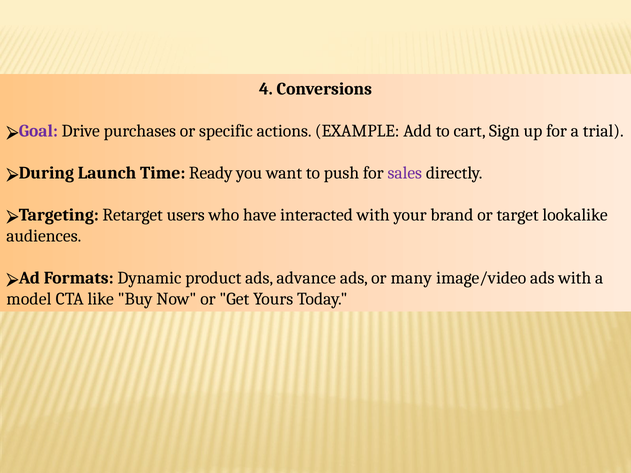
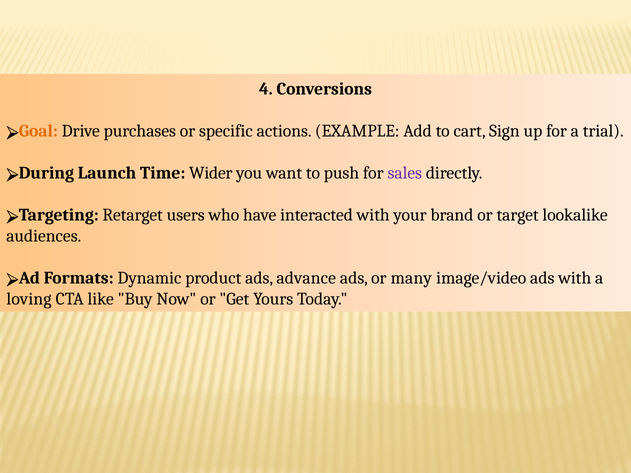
Goal colour: purple -> orange
Ready: Ready -> Wider
model: model -> loving
